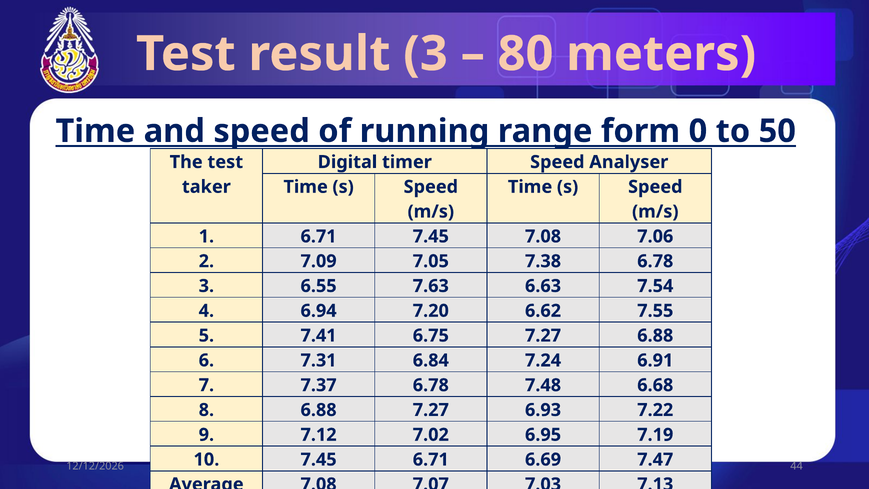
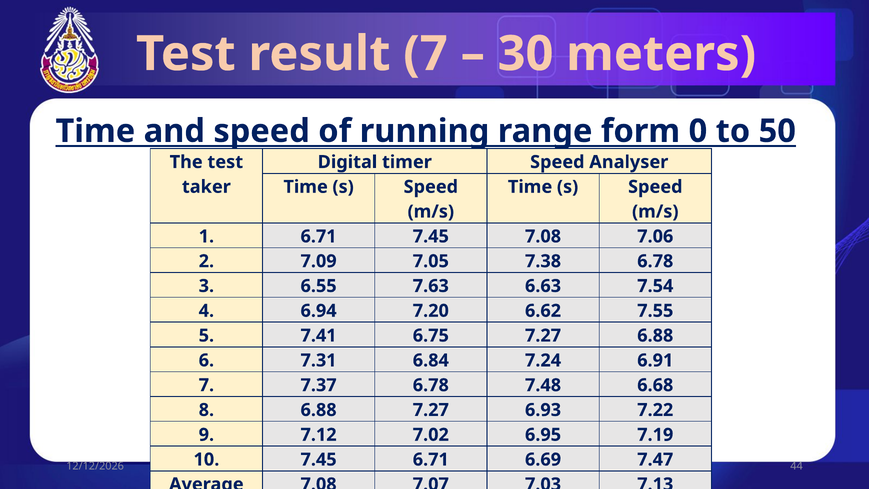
result 3: 3 -> 7
80: 80 -> 30
